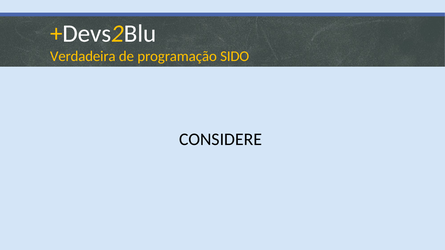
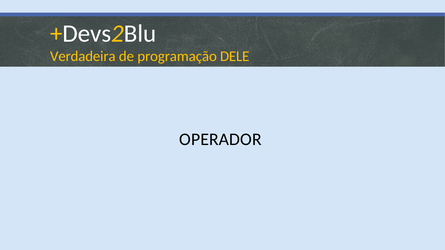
SIDO: SIDO -> DELE
CONSIDERE: CONSIDERE -> OPERADOR
